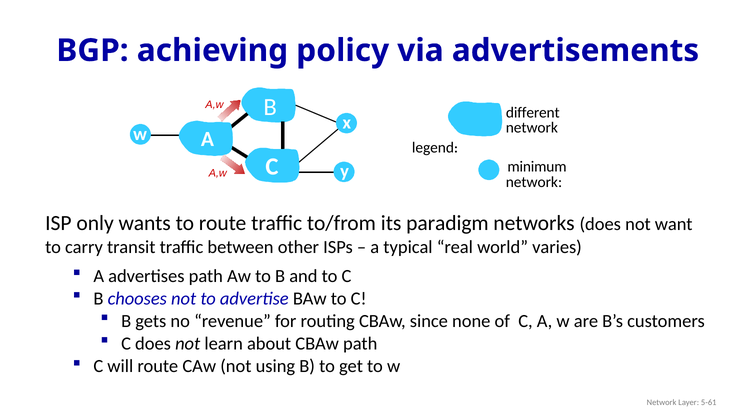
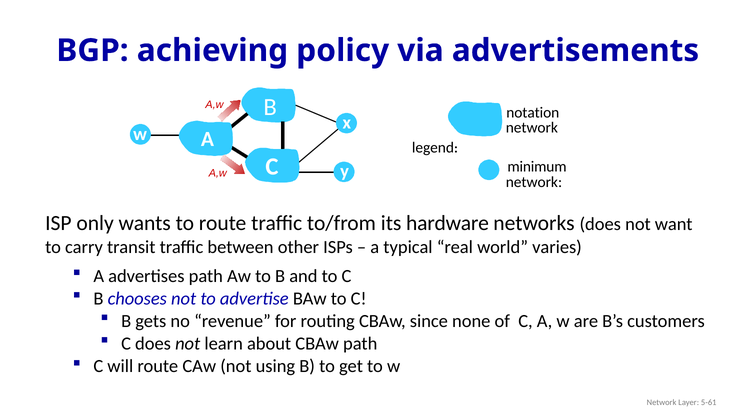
different: different -> notation
paradigm: paradigm -> hardware
